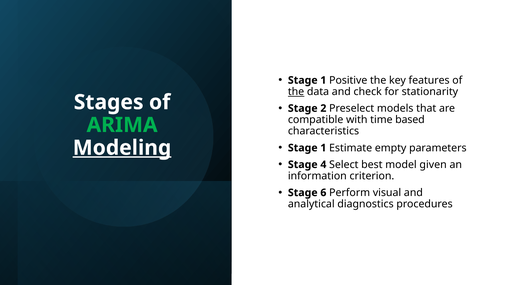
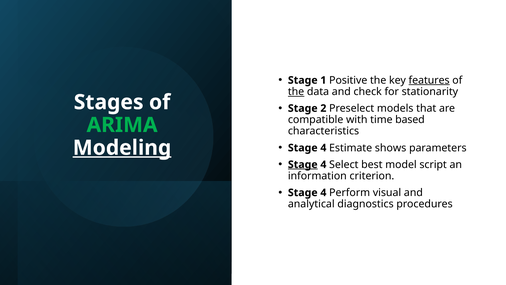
features underline: none -> present
1 at (323, 148): 1 -> 4
empty: empty -> shows
Stage at (303, 164) underline: none -> present
given: given -> script
6 at (323, 192): 6 -> 4
